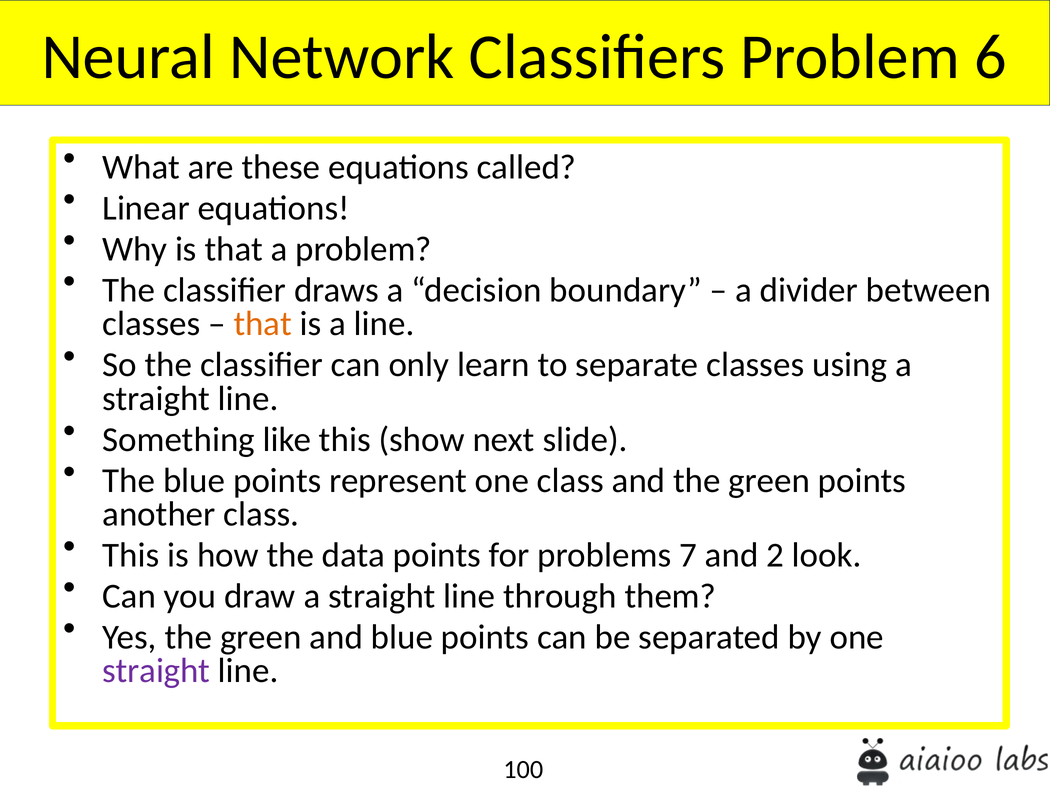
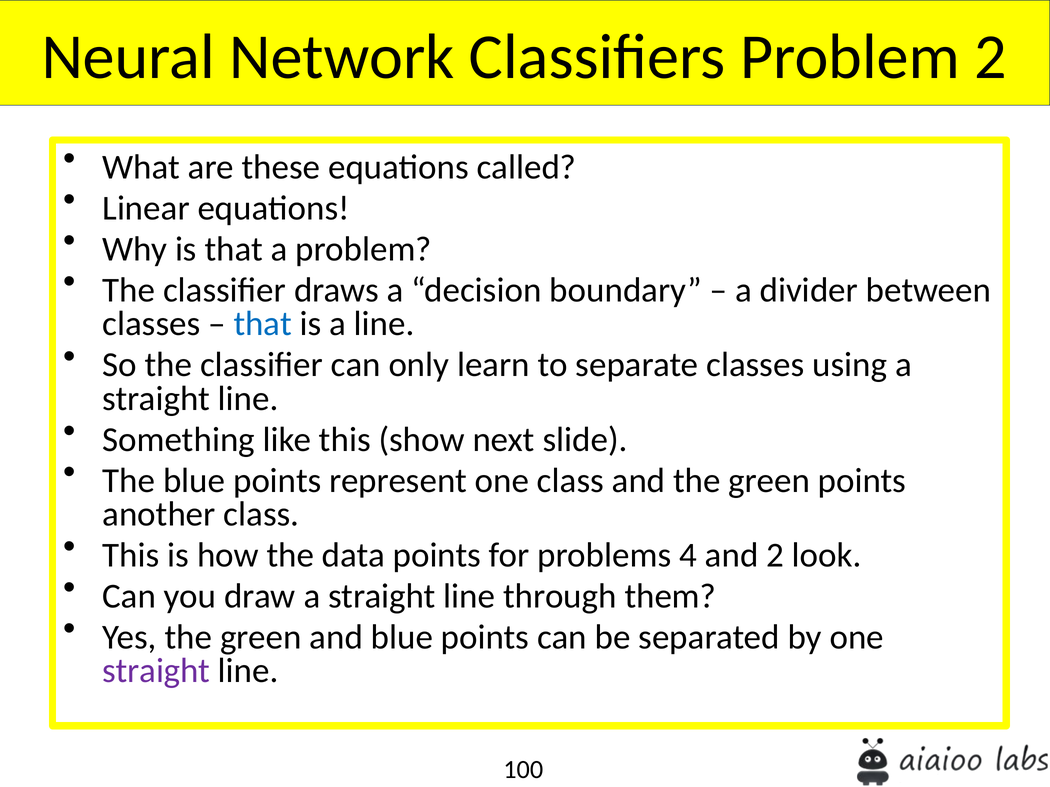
Problem 6: 6 -> 2
that at (263, 324) colour: orange -> blue
7: 7 -> 4
